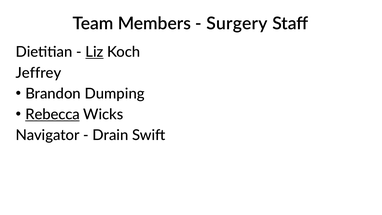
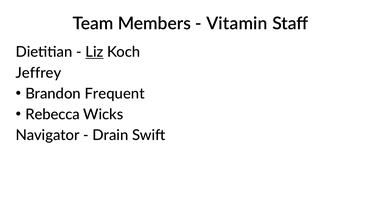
Surgery: Surgery -> Vitamin
Dumping: Dumping -> Frequent
Rebecca underline: present -> none
